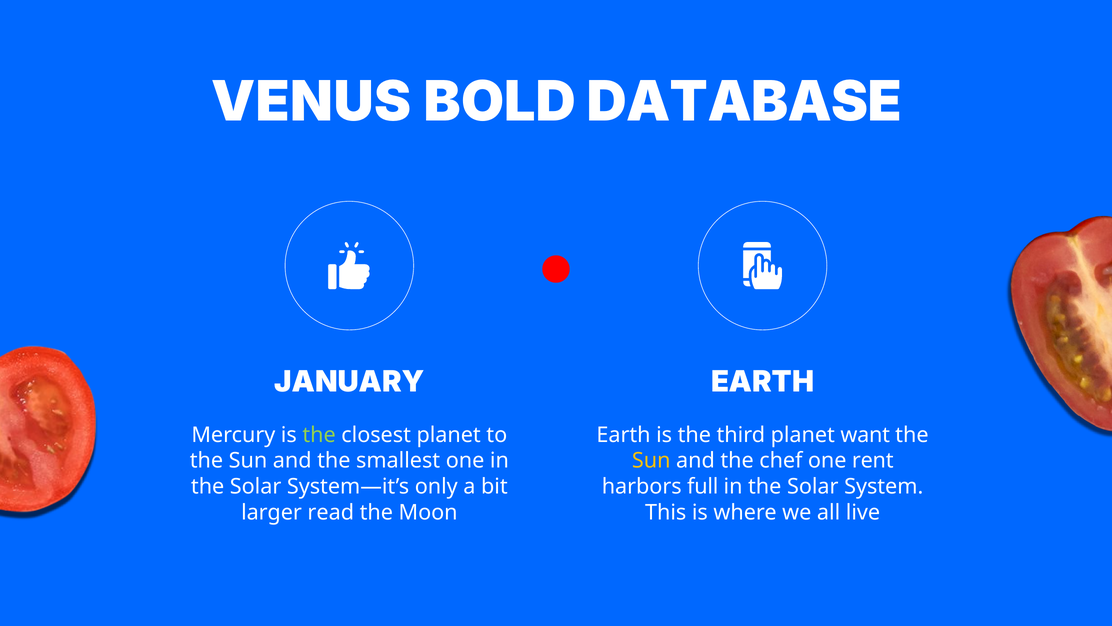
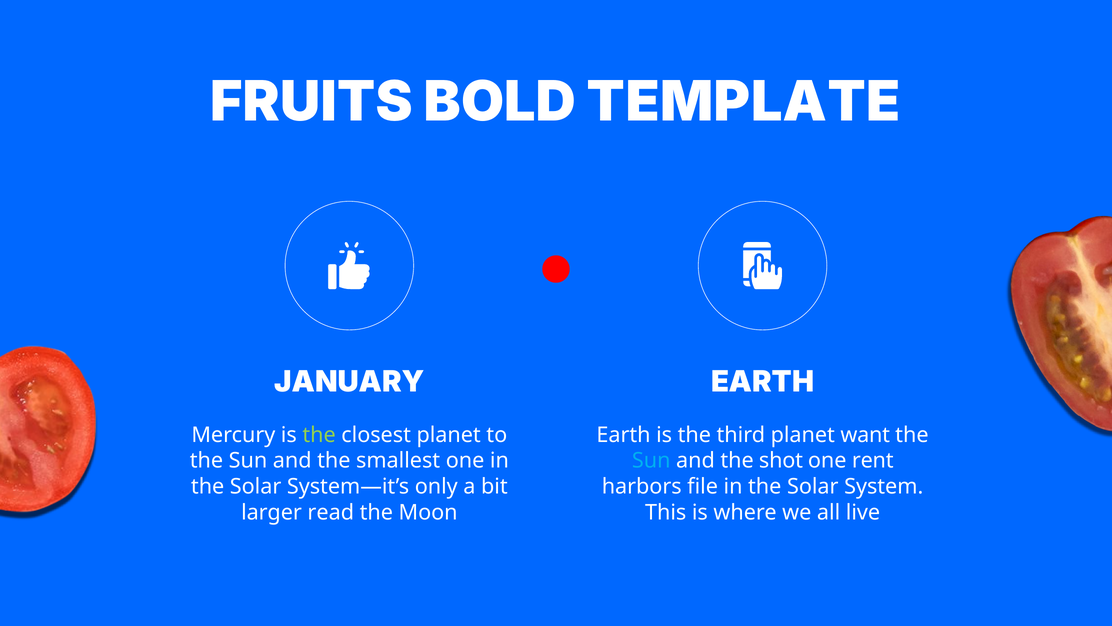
VENUS: VENUS -> FRUITS
DATABASE: DATABASE -> TEMPLATE
Sun at (651, 460) colour: yellow -> light blue
chef: chef -> shot
full: full -> file
